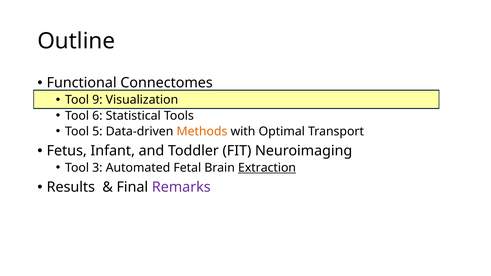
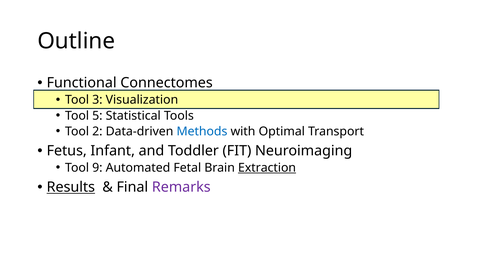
9: 9 -> 3
6: 6 -> 5
5: 5 -> 2
Methods colour: orange -> blue
3: 3 -> 9
Results underline: none -> present
